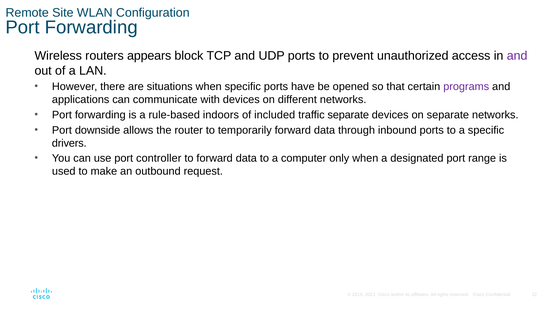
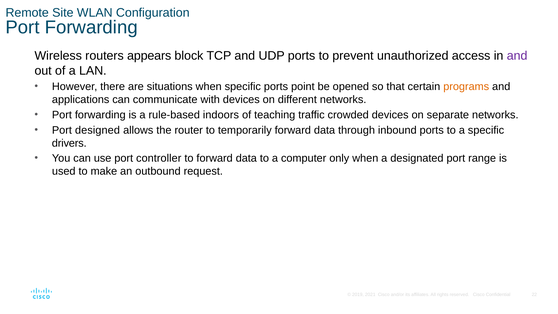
have: have -> point
programs colour: purple -> orange
included: included -> teaching
traffic separate: separate -> crowded
downside: downside -> designed
